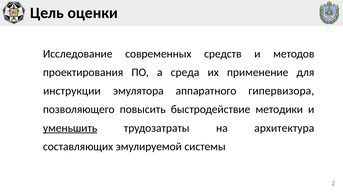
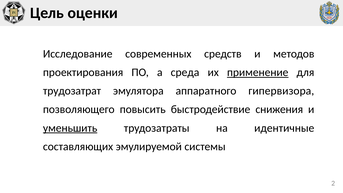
применение underline: none -> present
инструкции: инструкции -> трудозатрат
методики: методики -> снижения
архитектура: архитектура -> идентичные
